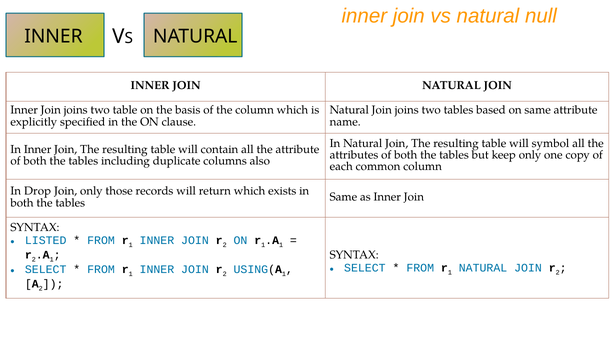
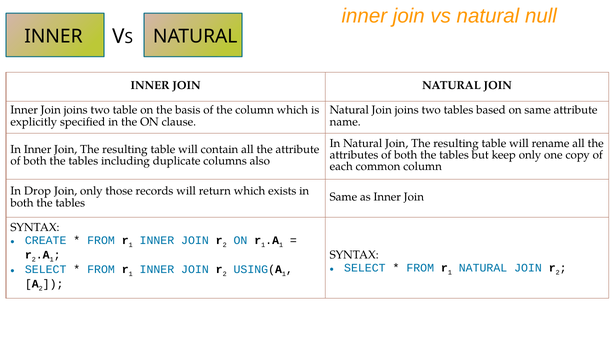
symbol: symbol -> rename
LISTED: LISTED -> CREATE
